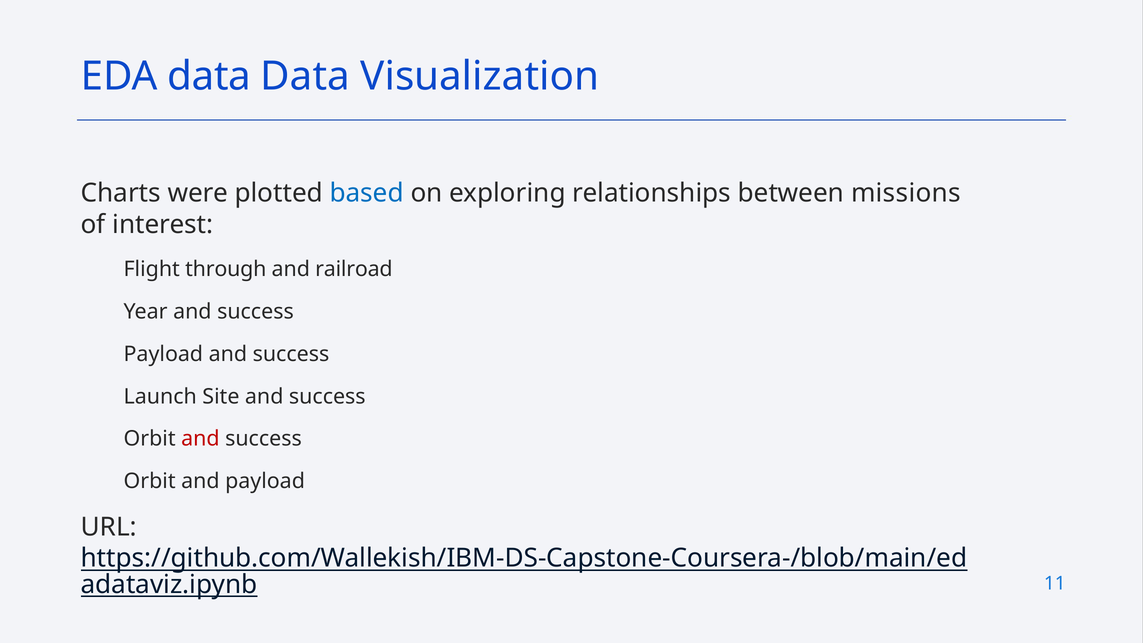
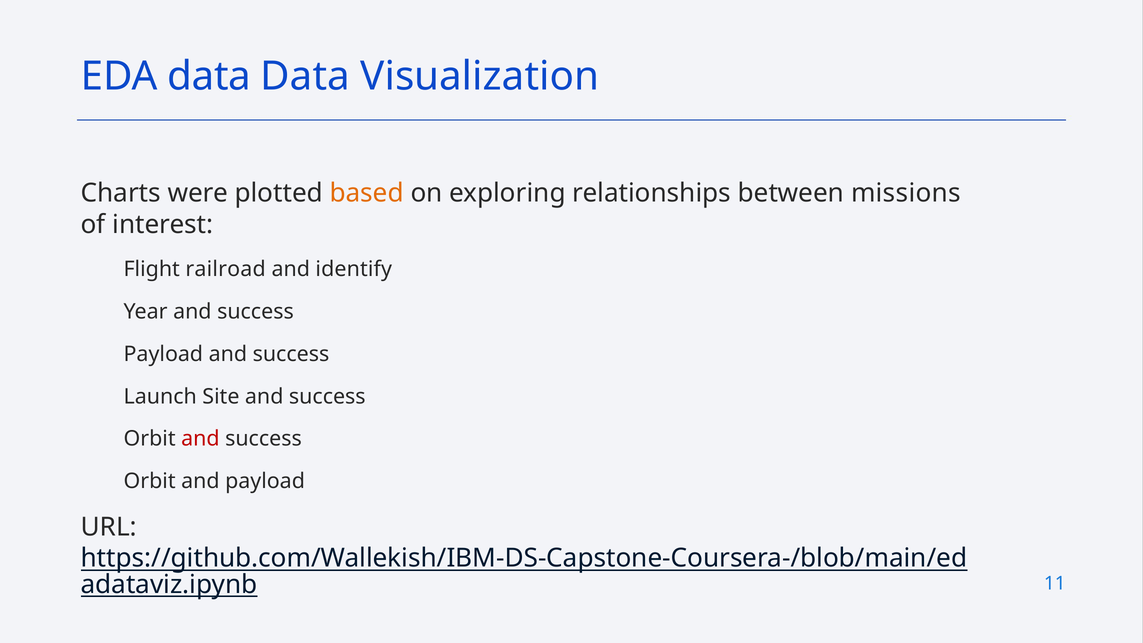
based colour: blue -> orange
through: through -> railroad
railroad: railroad -> identify
